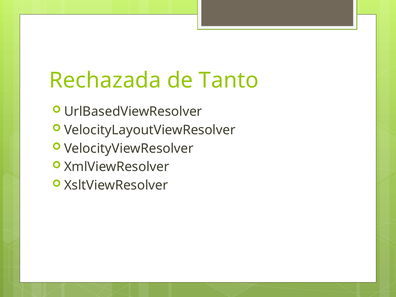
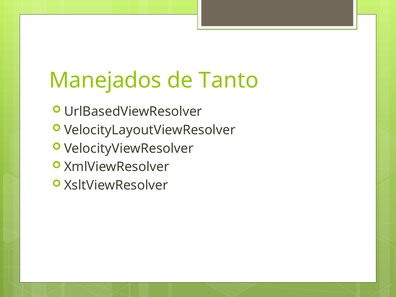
Rechazada: Rechazada -> Manejados
